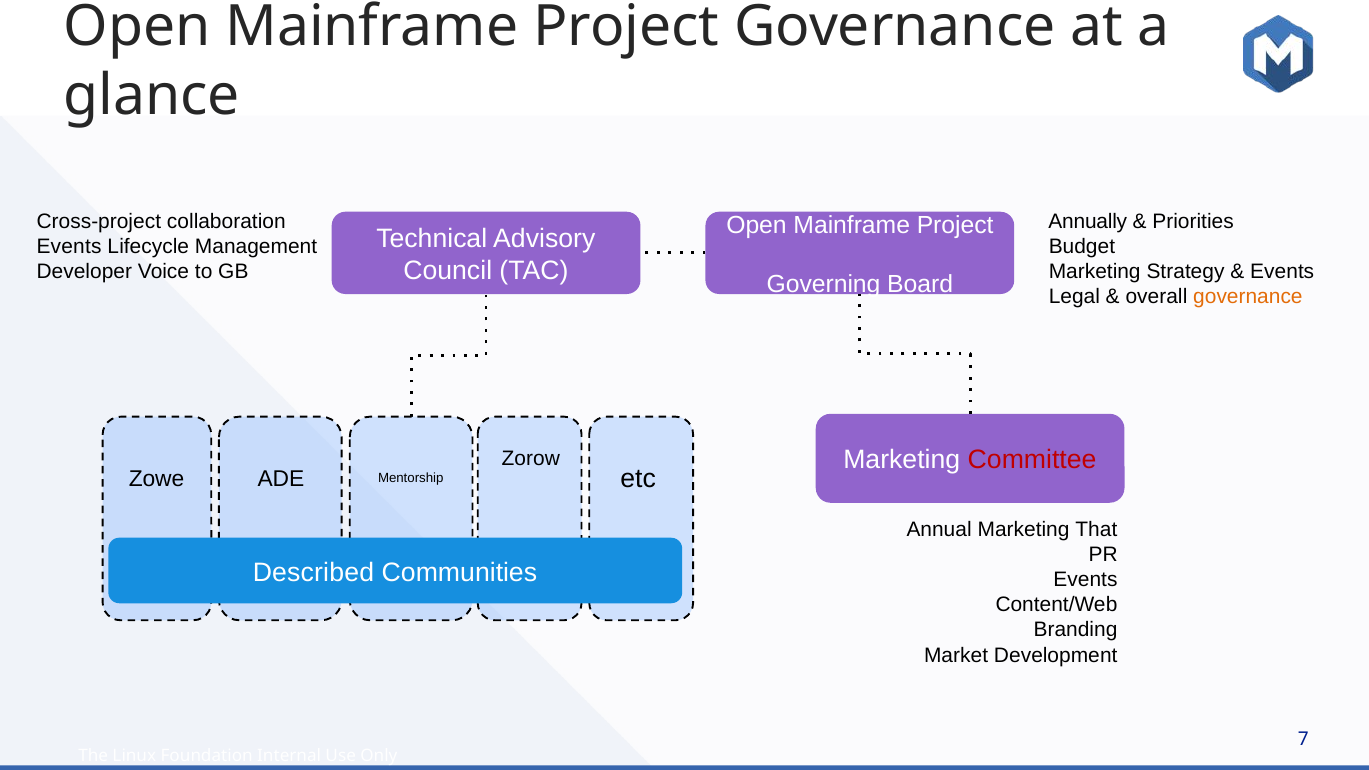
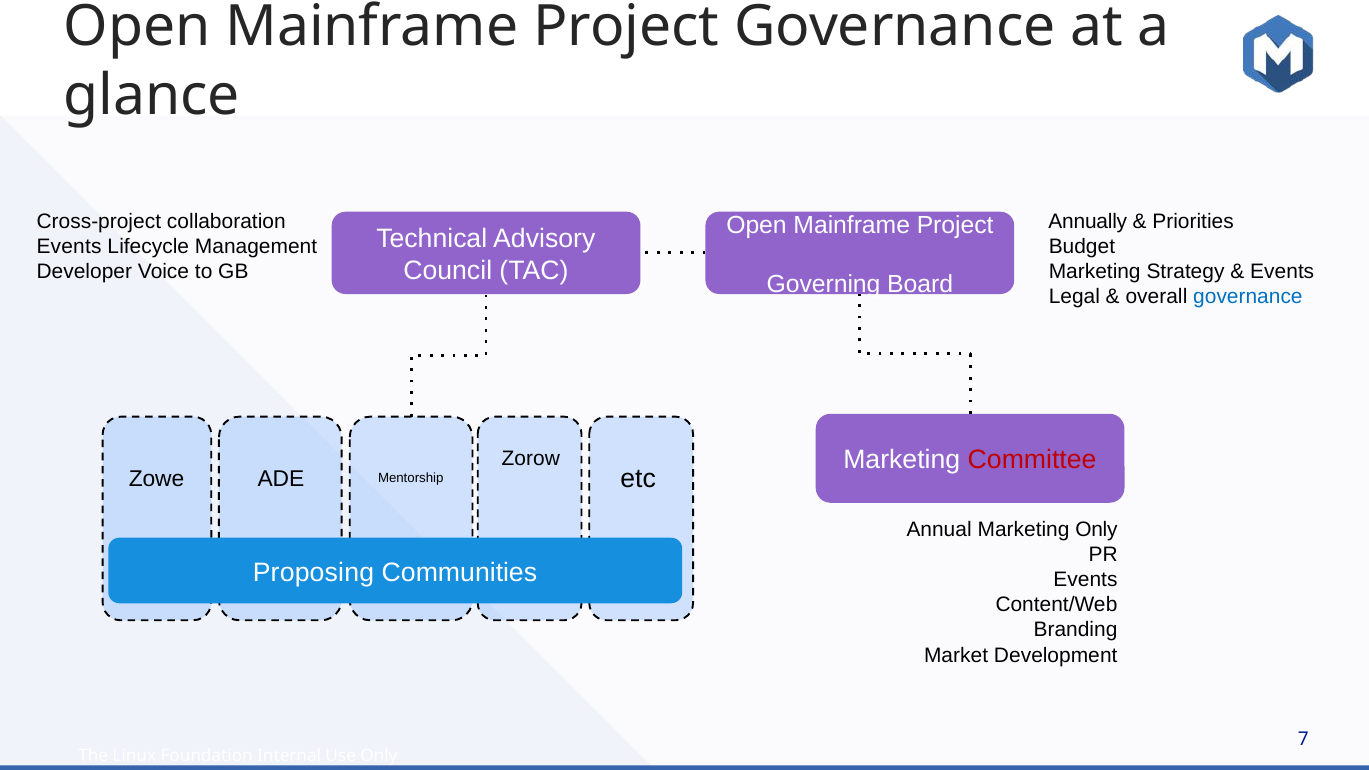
governance at (1248, 297) colour: orange -> blue
Marketing That: That -> Only
Described: Described -> Proposing
